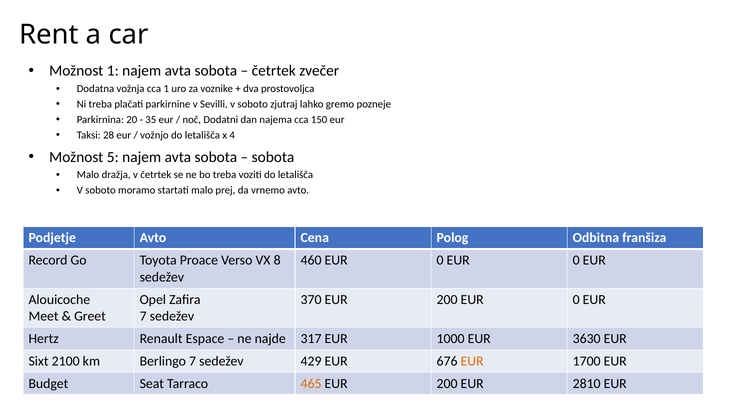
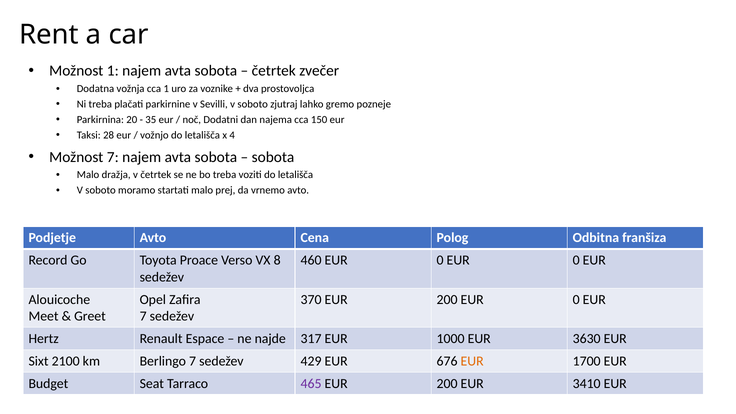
Možnost 5: 5 -> 7
465 colour: orange -> purple
2810: 2810 -> 3410
